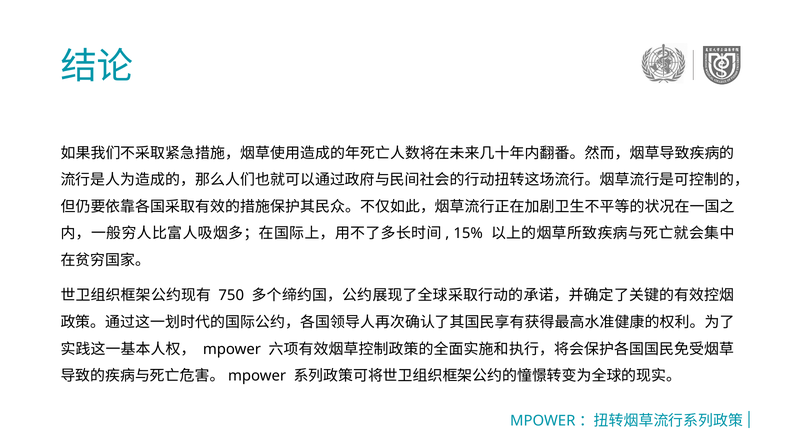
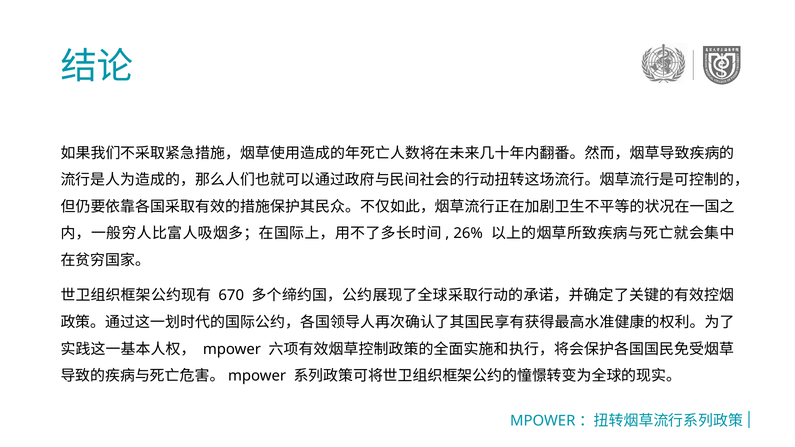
15%: 15% -> 26%
750: 750 -> 670
